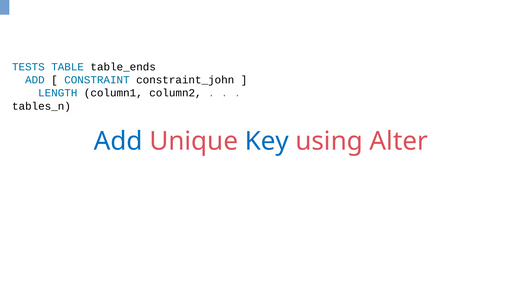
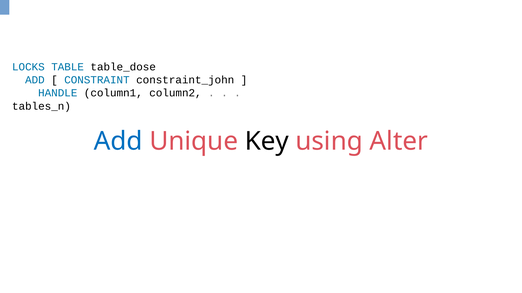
TESTS: TESTS -> LOCKS
table_ends: table_ends -> table_dose
LENGTH: LENGTH -> HANDLE
Key colour: blue -> black
